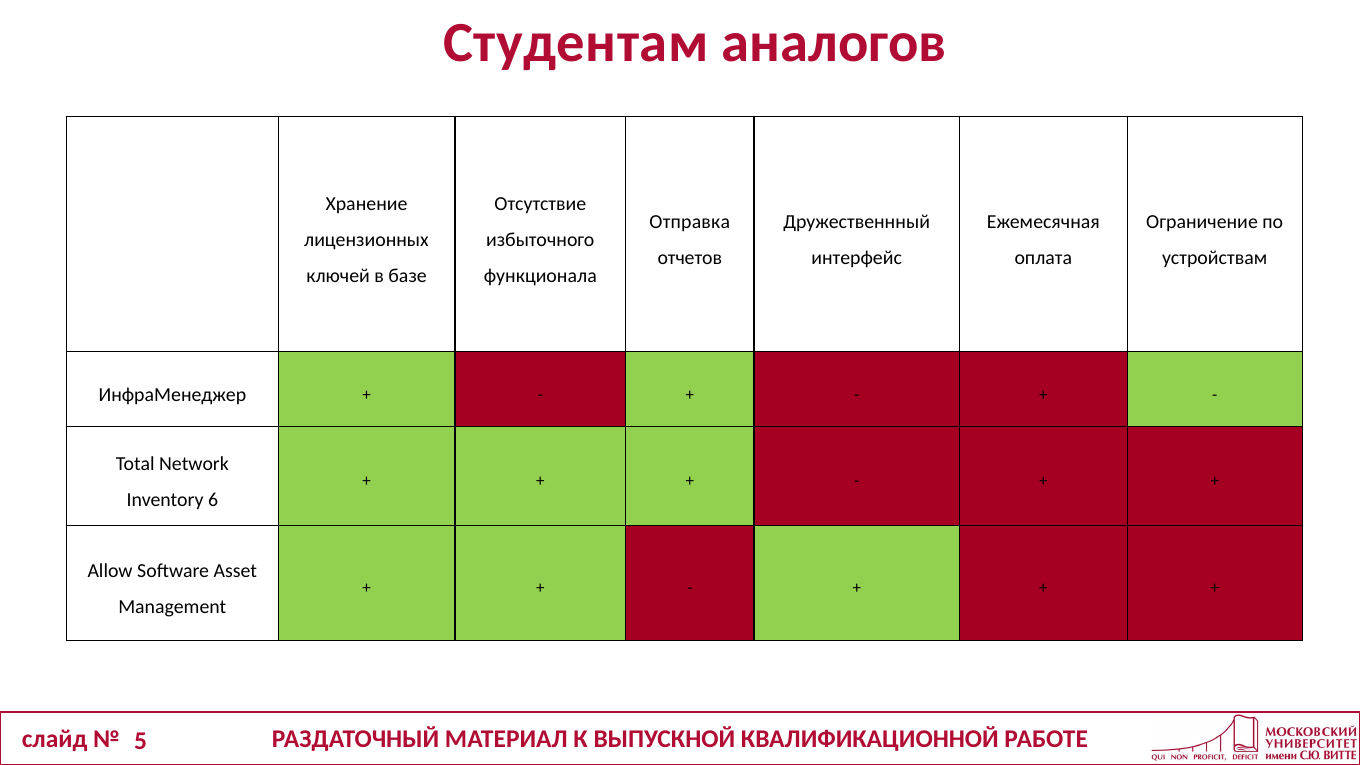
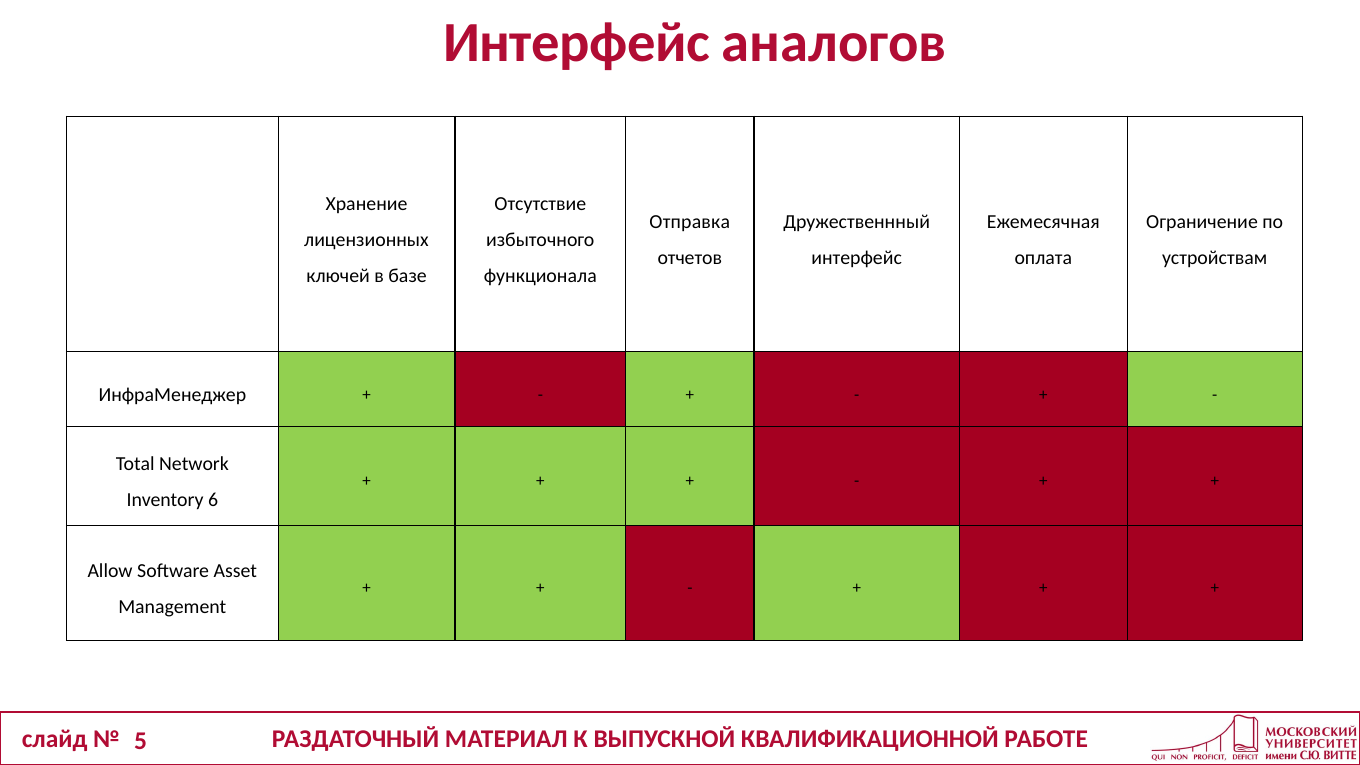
Студентам at (576, 43): Студентам -> Интерфейс
